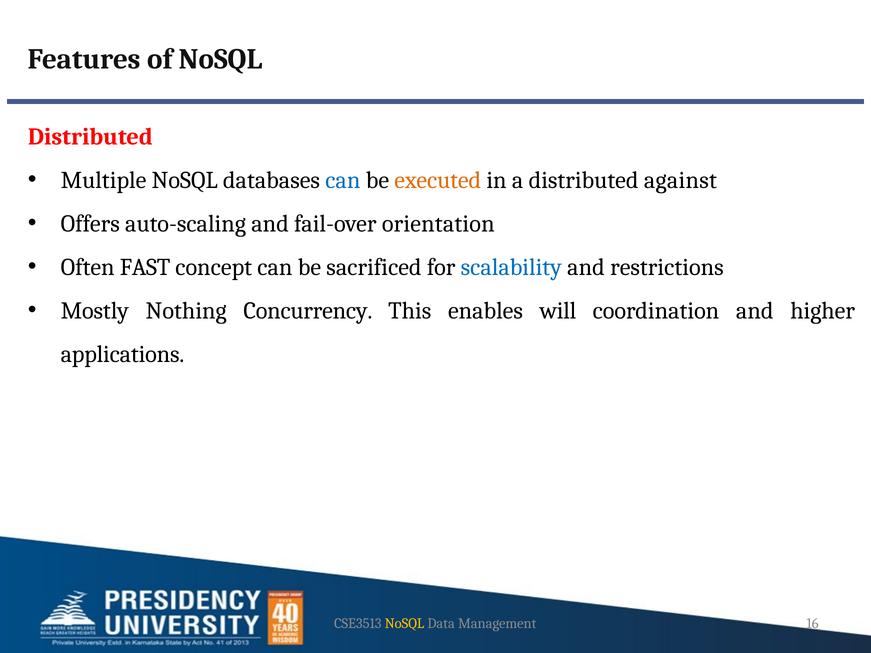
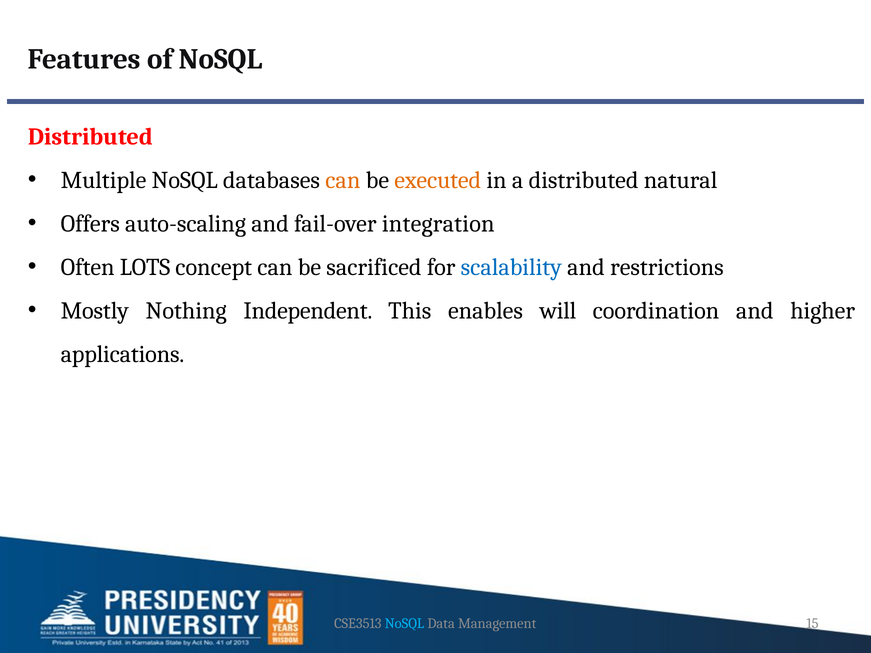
can at (343, 180) colour: blue -> orange
against: against -> natural
orientation: orientation -> integration
FAST: FAST -> LOTS
Concurrency: Concurrency -> Independent
NoSQL at (404, 624) colour: yellow -> light blue
16: 16 -> 15
